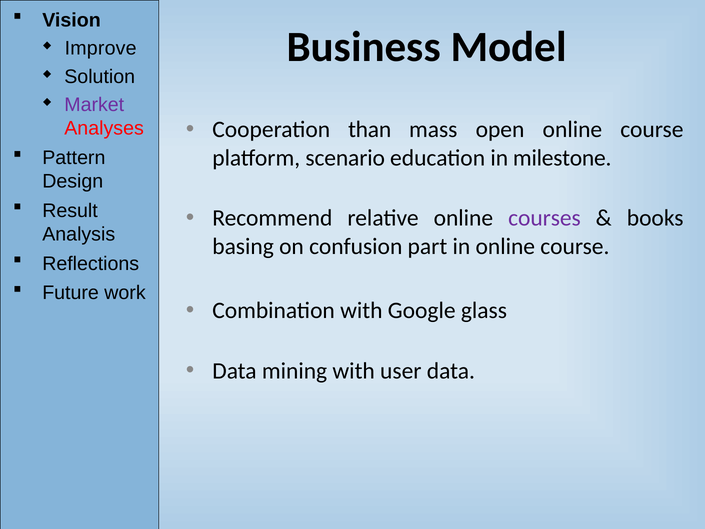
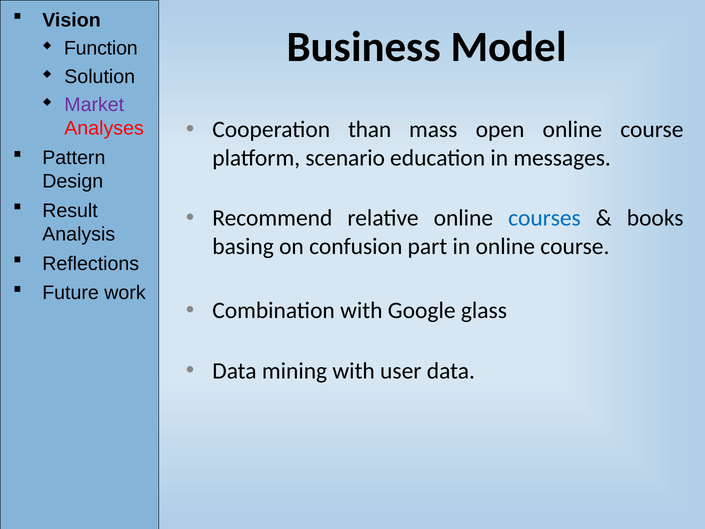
Improve: Improve -> Function
milestone: milestone -> messages
courses colour: purple -> blue
